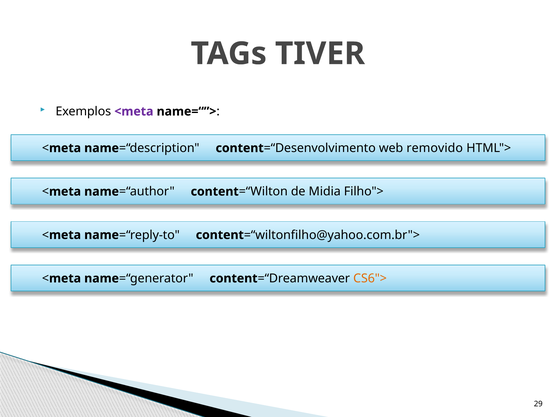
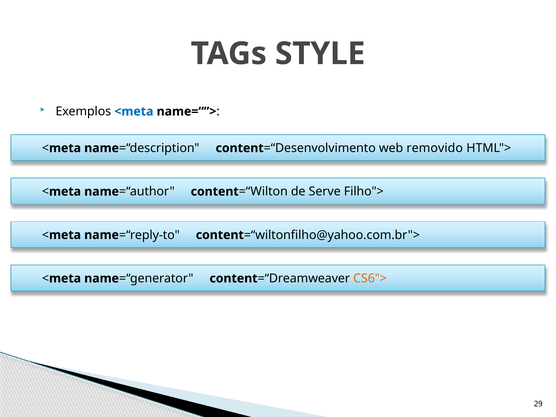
TIVER: TIVER -> STYLE
<meta at (134, 111) colour: purple -> blue
Midia: Midia -> Serve
